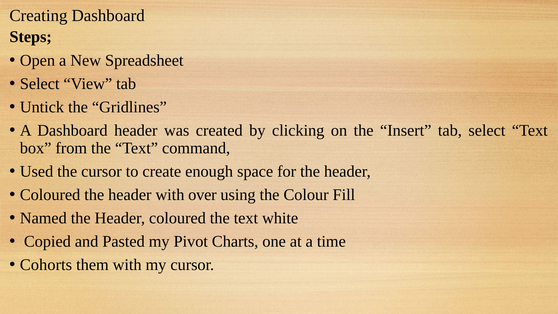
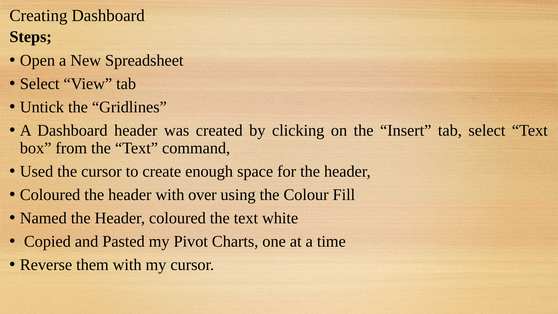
Cohorts: Cohorts -> Reverse
